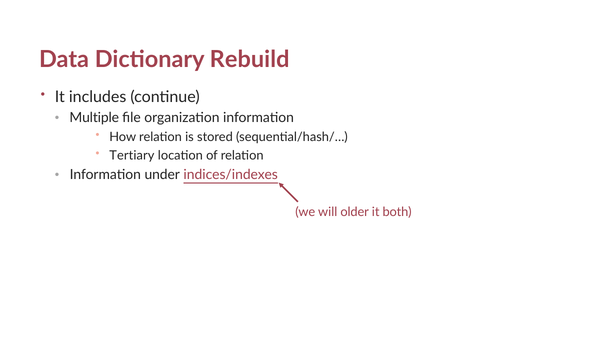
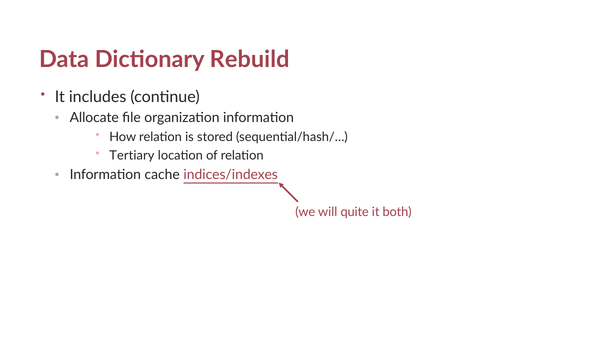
Multiple: Multiple -> Allocate
under: under -> cache
older: older -> quite
